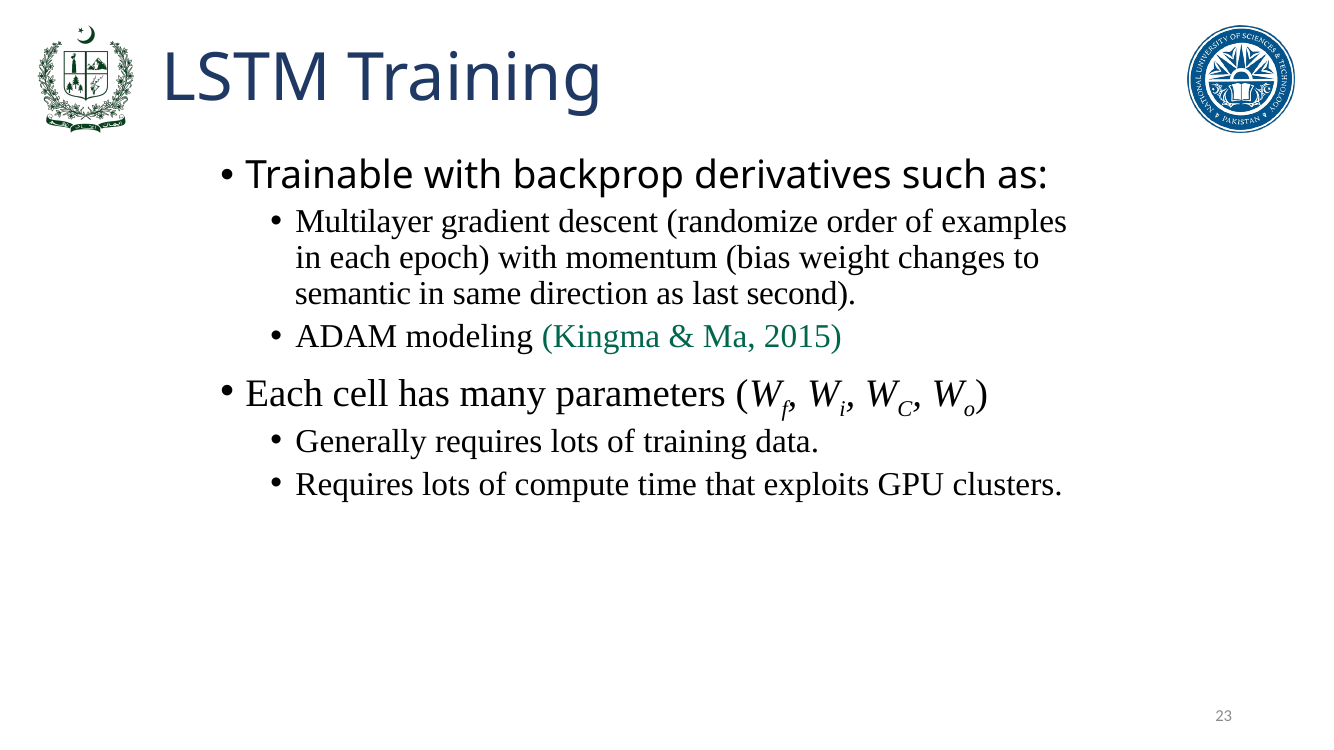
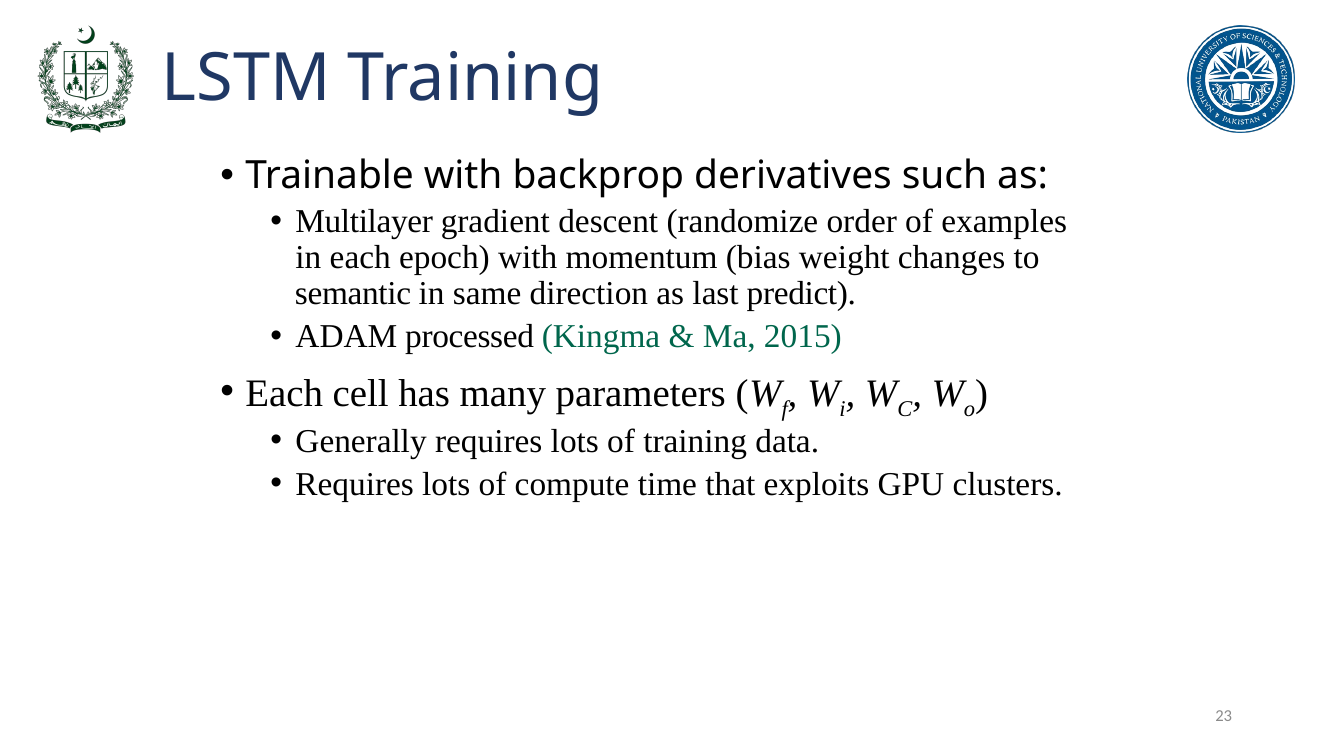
second: second -> predict
modeling: modeling -> processed
